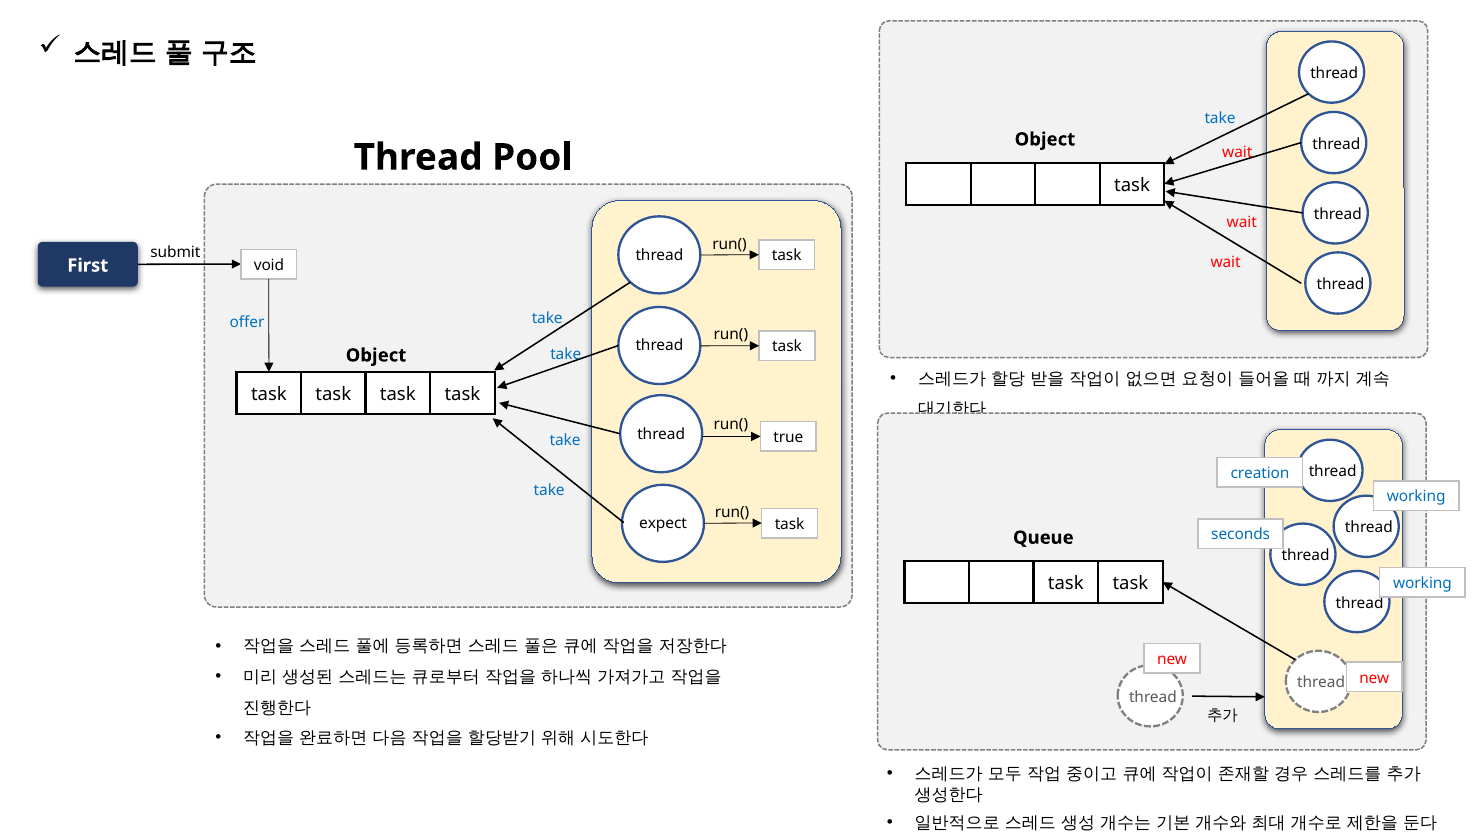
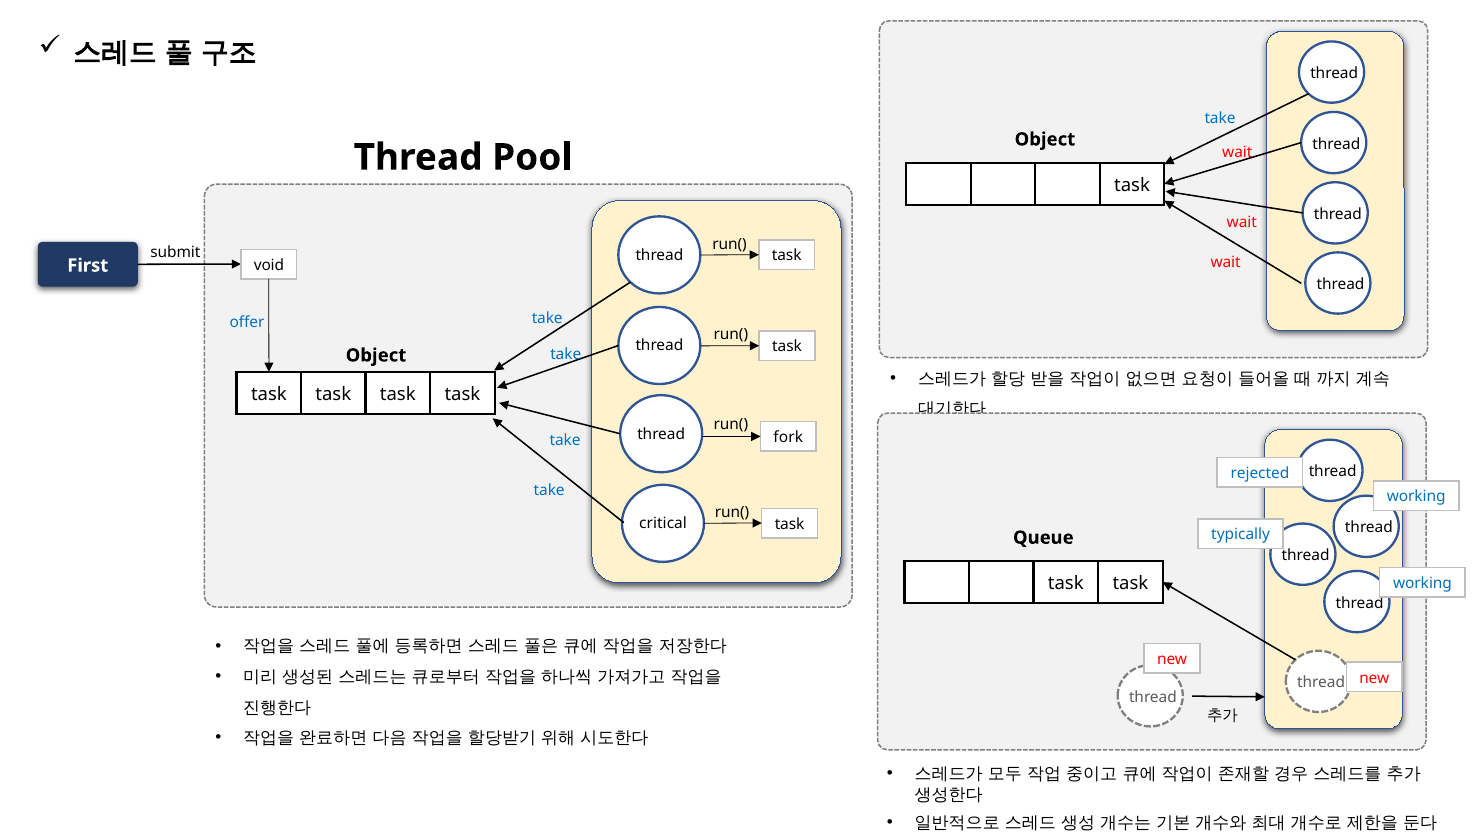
true: true -> fork
creation: creation -> rejected
expect: expect -> critical
seconds: seconds -> typically
